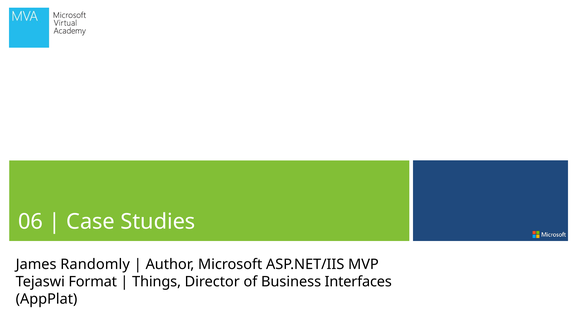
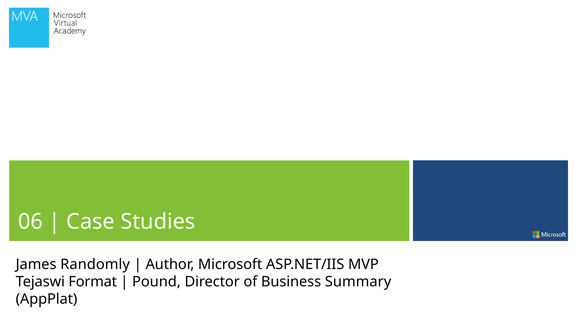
Things: Things -> Pound
Interfaces: Interfaces -> Summary
